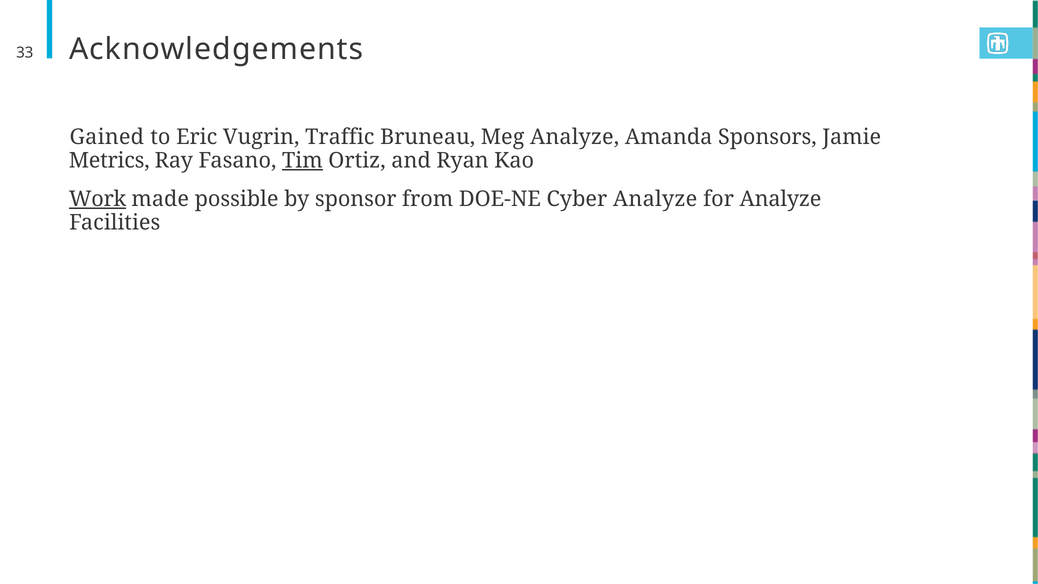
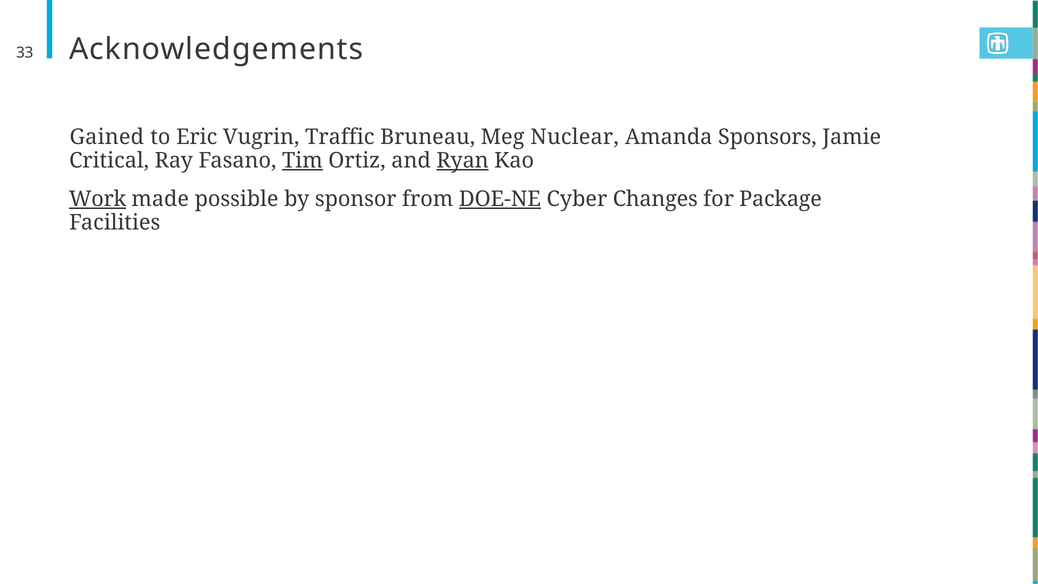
Meg Analyze: Analyze -> Nuclear
Metrics: Metrics -> Critical
Ryan underline: none -> present
DOE-NE underline: none -> present
Cyber Analyze: Analyze -> Changes
for Analyze: Analyze -> Package
